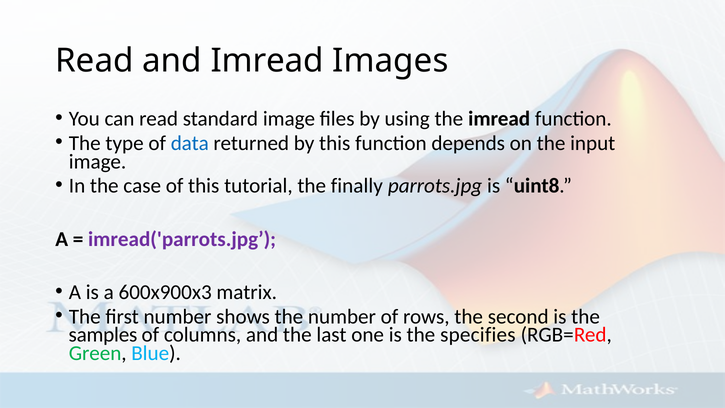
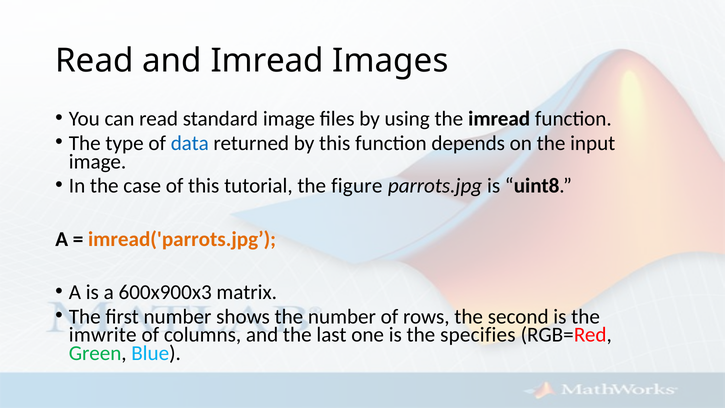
finally: finally -> figure
imread('parrots.jpg colour: purple -> orange
samples: samples -> imwrite
